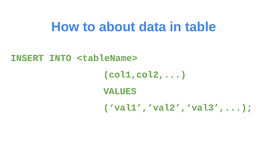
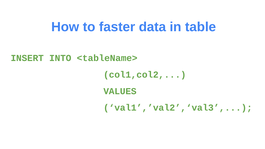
about: about -> faster
